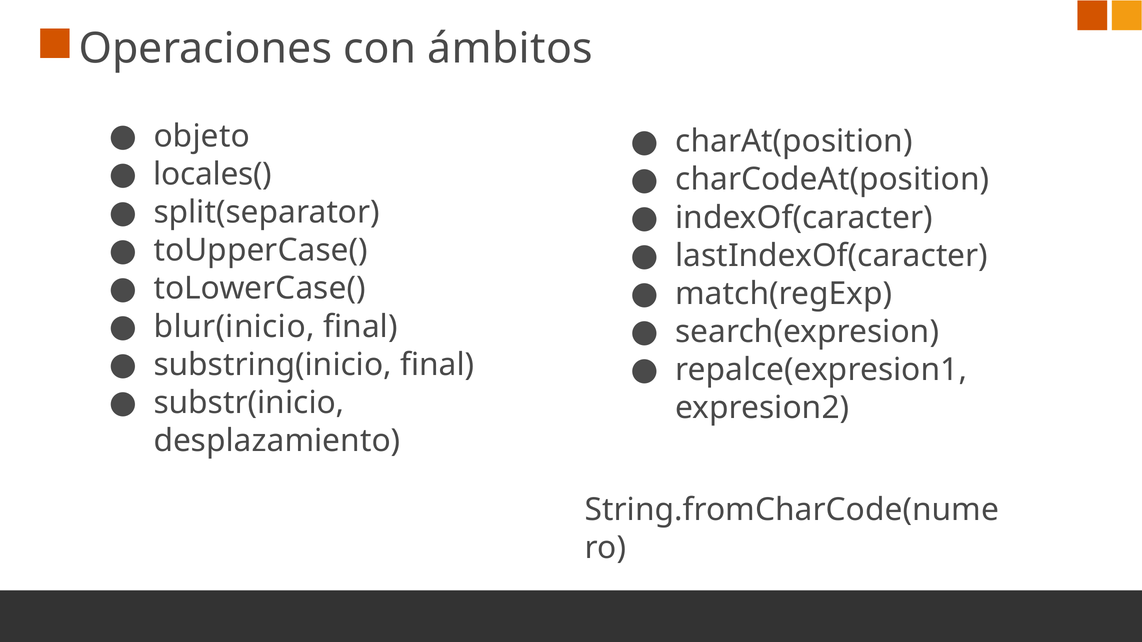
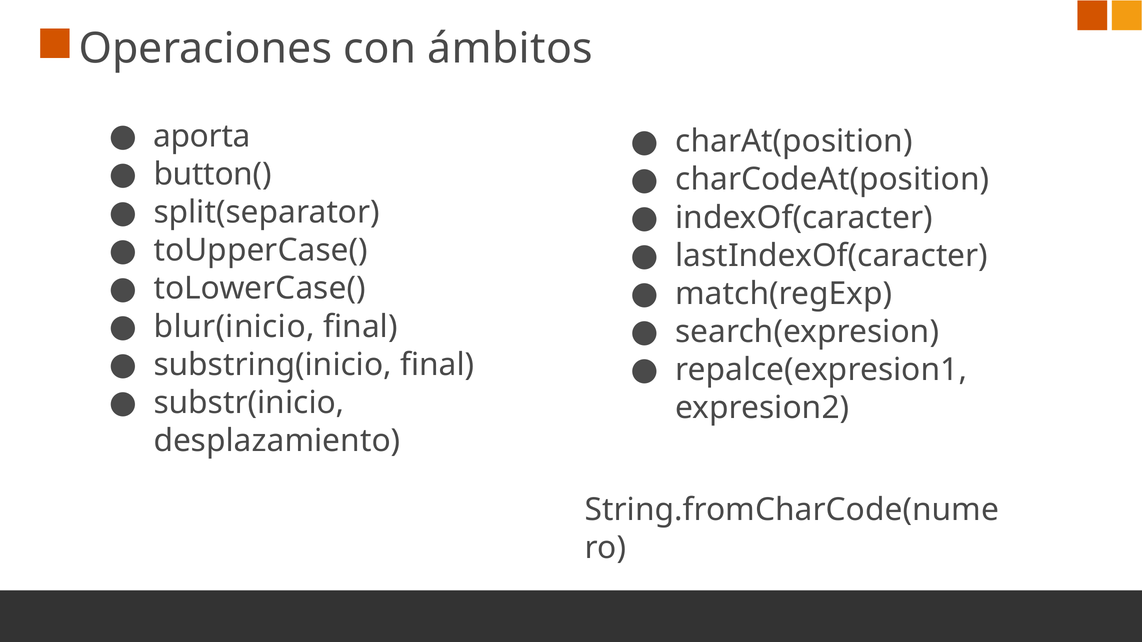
objeto: objeto -> aporta
locales(: locales( -> button(
